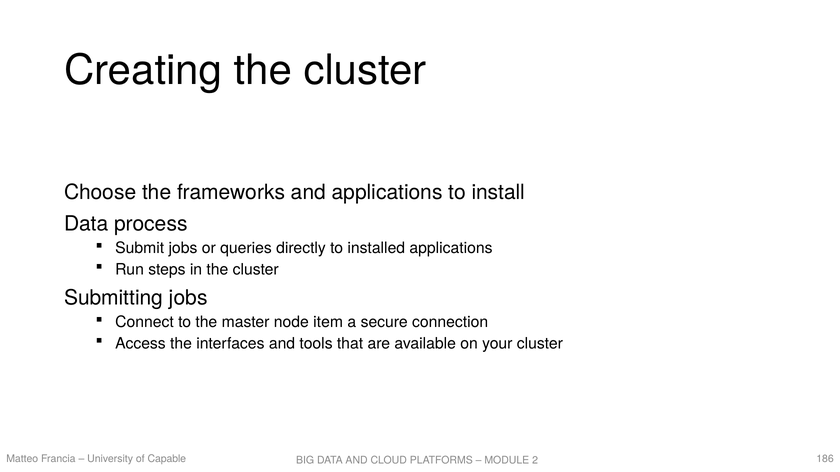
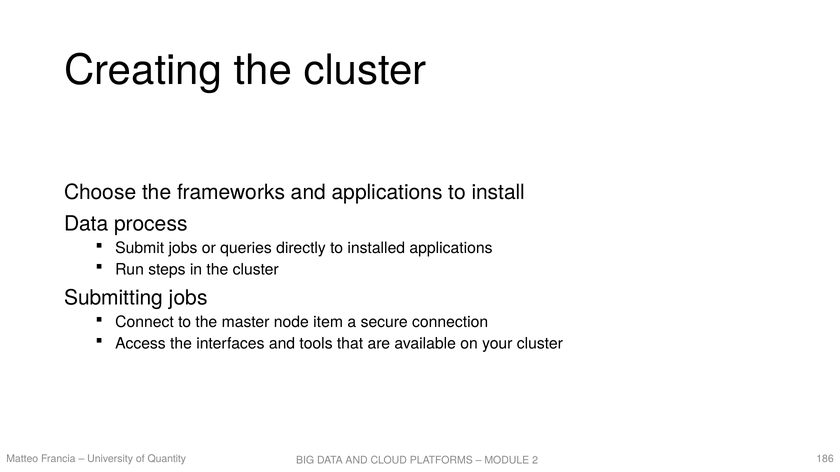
Capable: Capable -> Quantity
